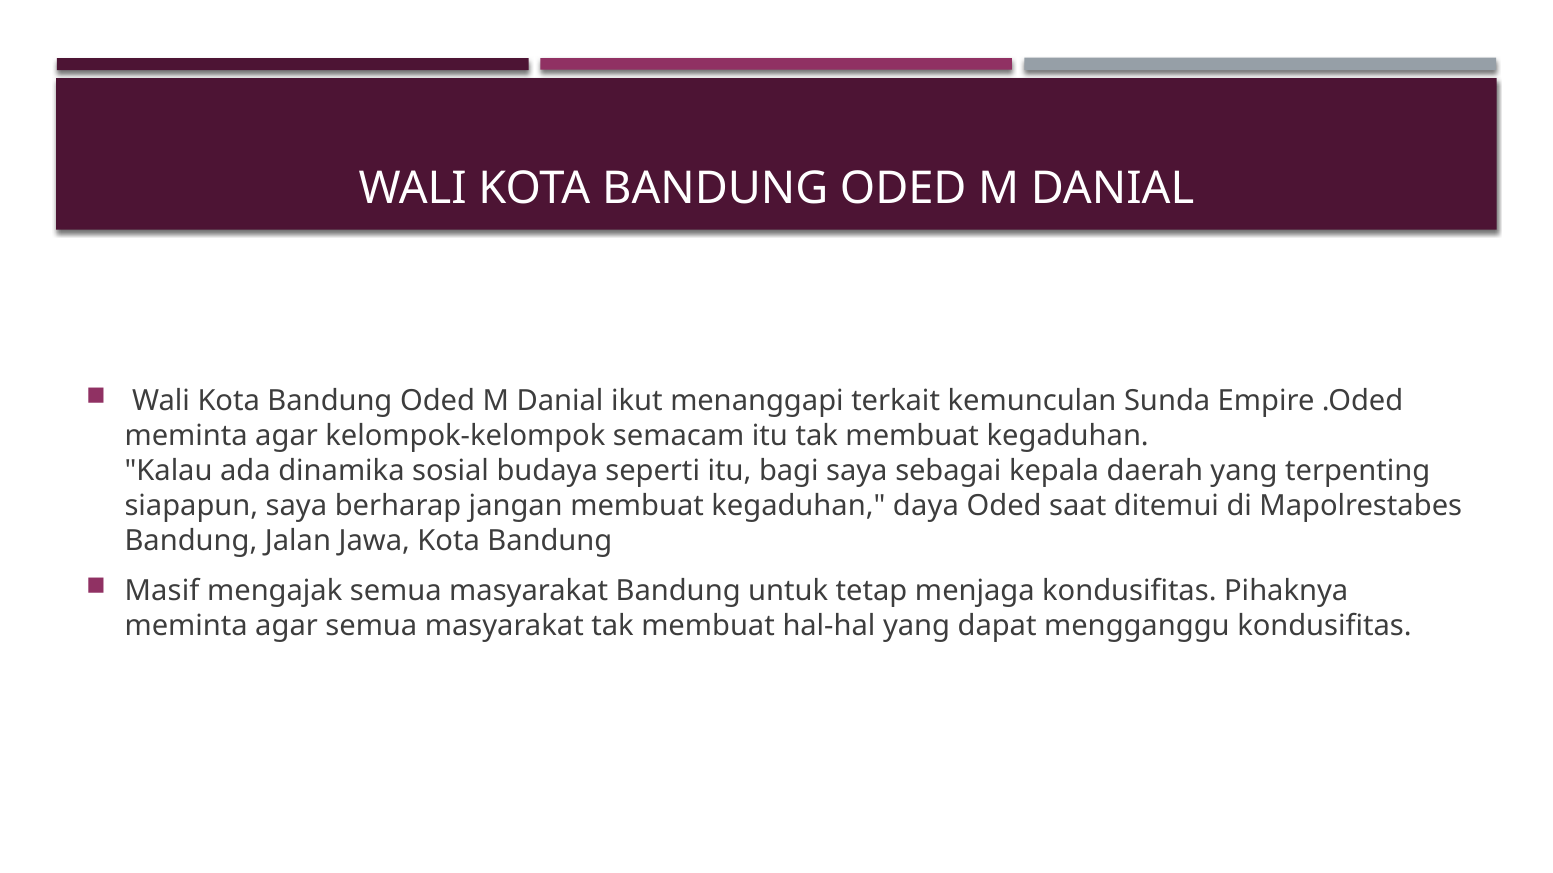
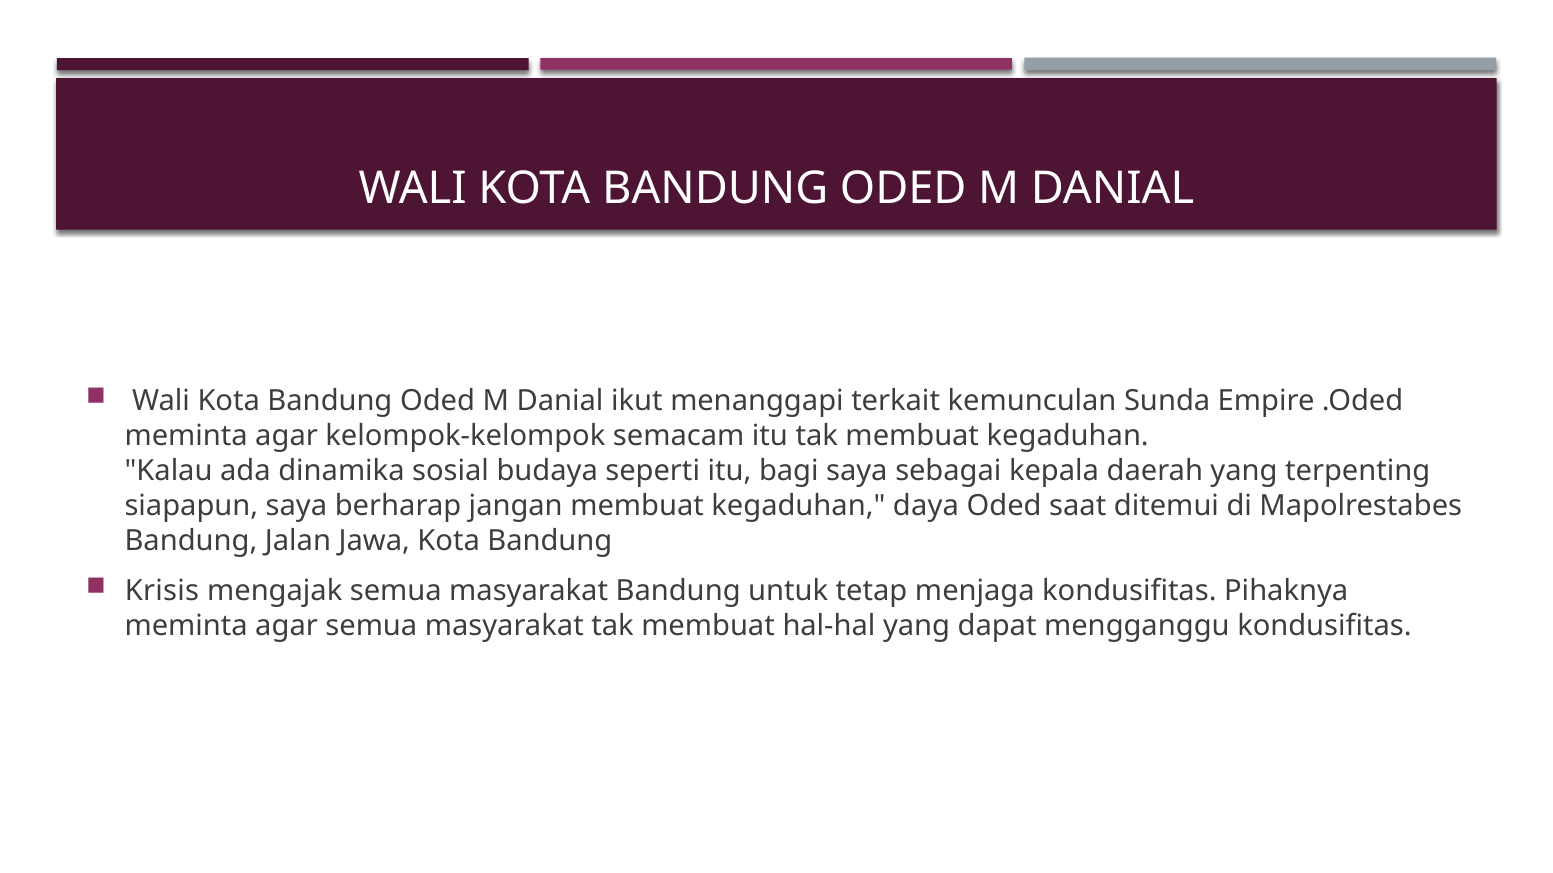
Masif: Masif -> Krisis
